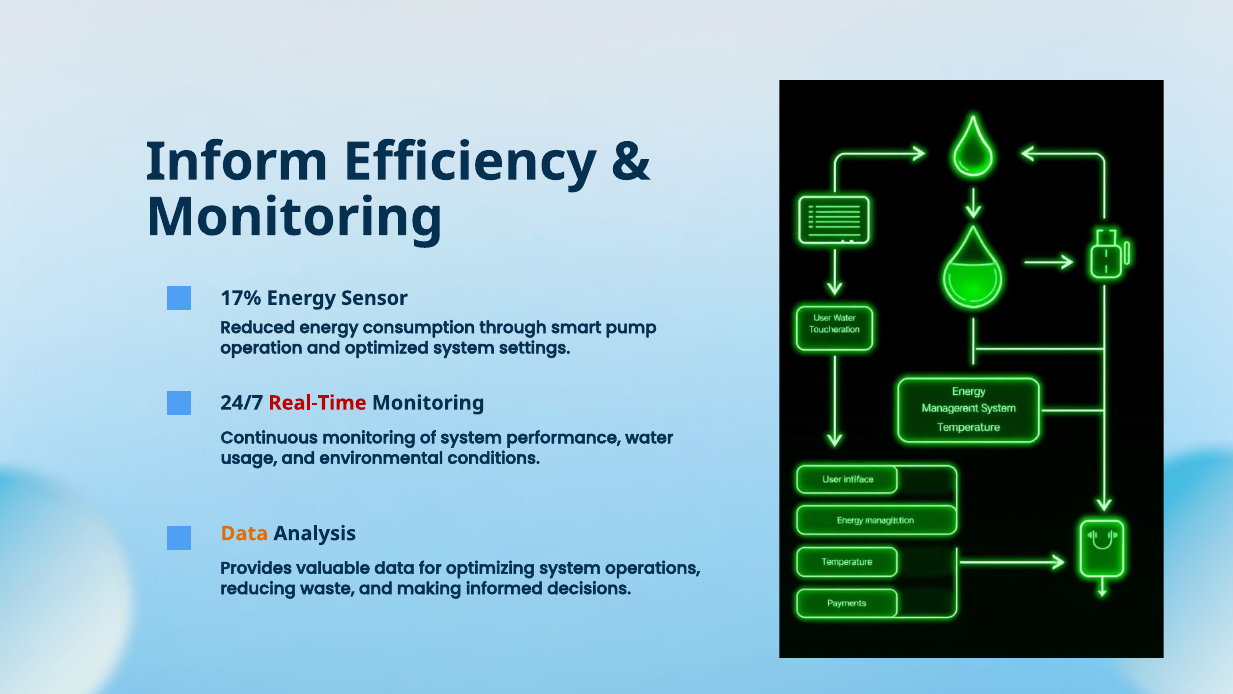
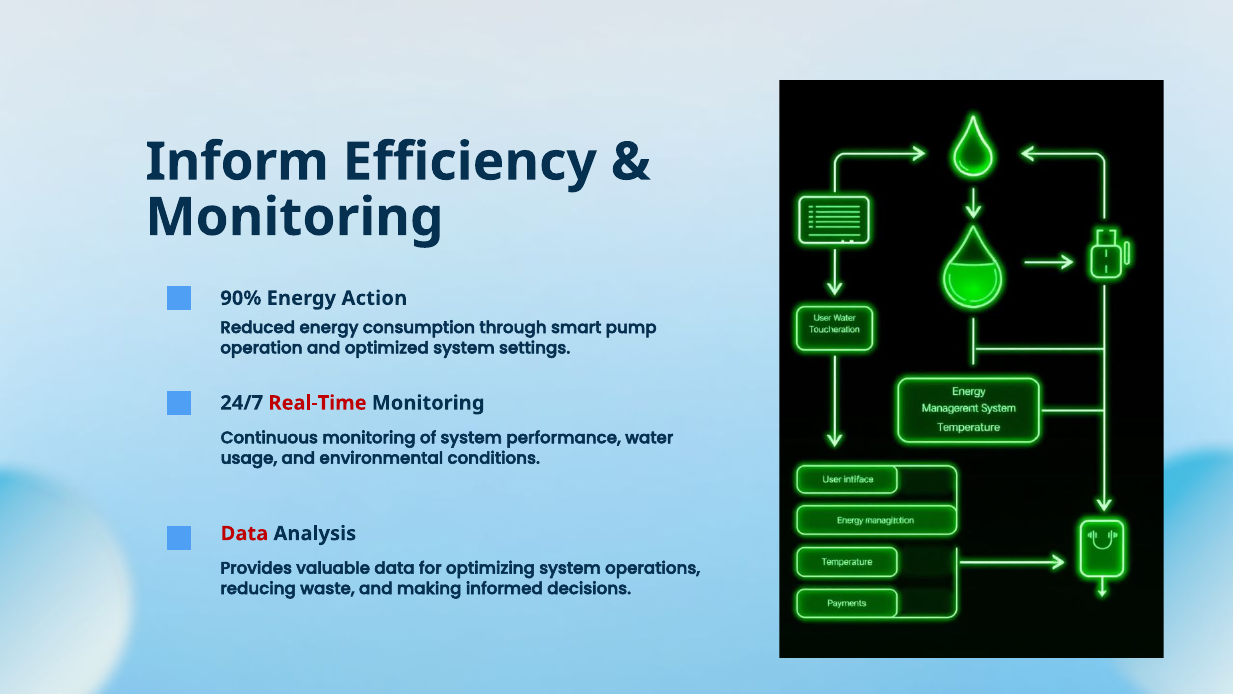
17%: 17% -> 90%
Sensor: Sensor -> Action
Data at (244, 533) colour: orange -> red
